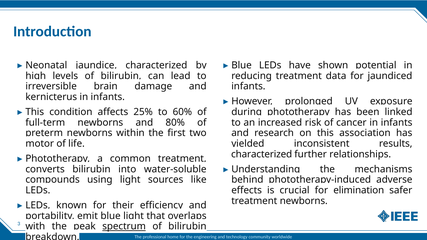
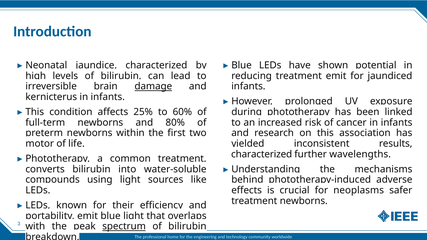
treatment data: data -> emit
damage underline: none -> present
relationships: relationships -> wavelengths
elimination: elimination -> neoplasms
